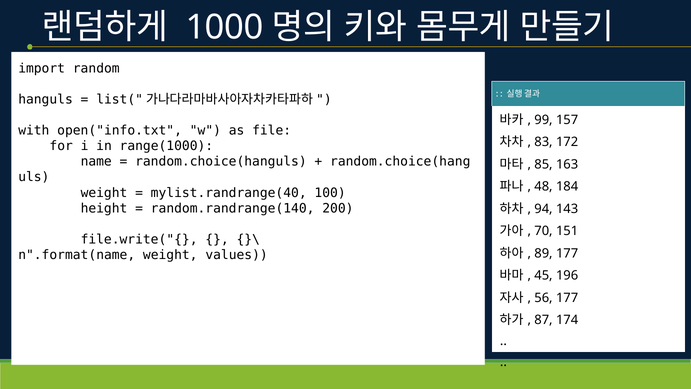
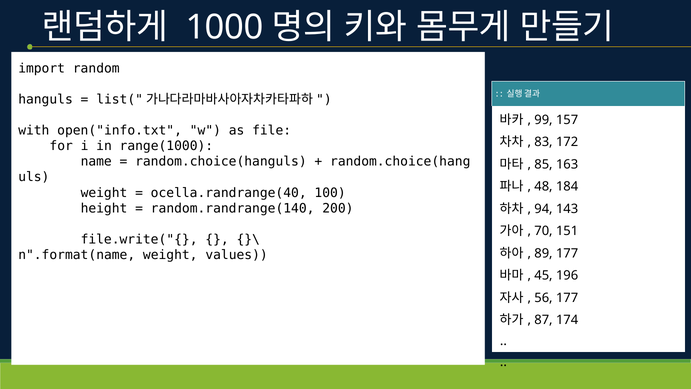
mylist.randrange(40: mylist.randrange(40 -> ocella.randrange(40
